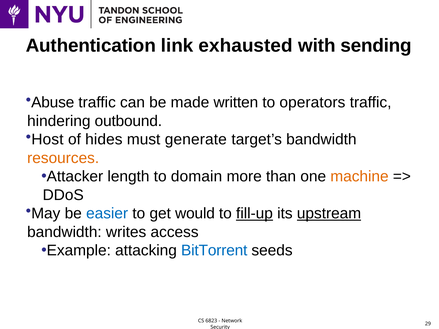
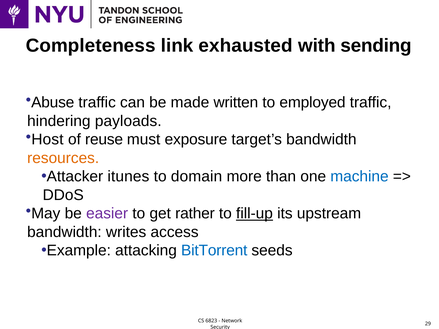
Authentication: Authentication -> Completeness
operators: operators -> employed
outbound: outbound -> payloads
hides: hides -> reuse
generate: generate -> exposure
length: length -> itunes
machine colour: orange -> blue
easier colour: blue -> purple
would: would -> rather
upstream underline: present -> none
